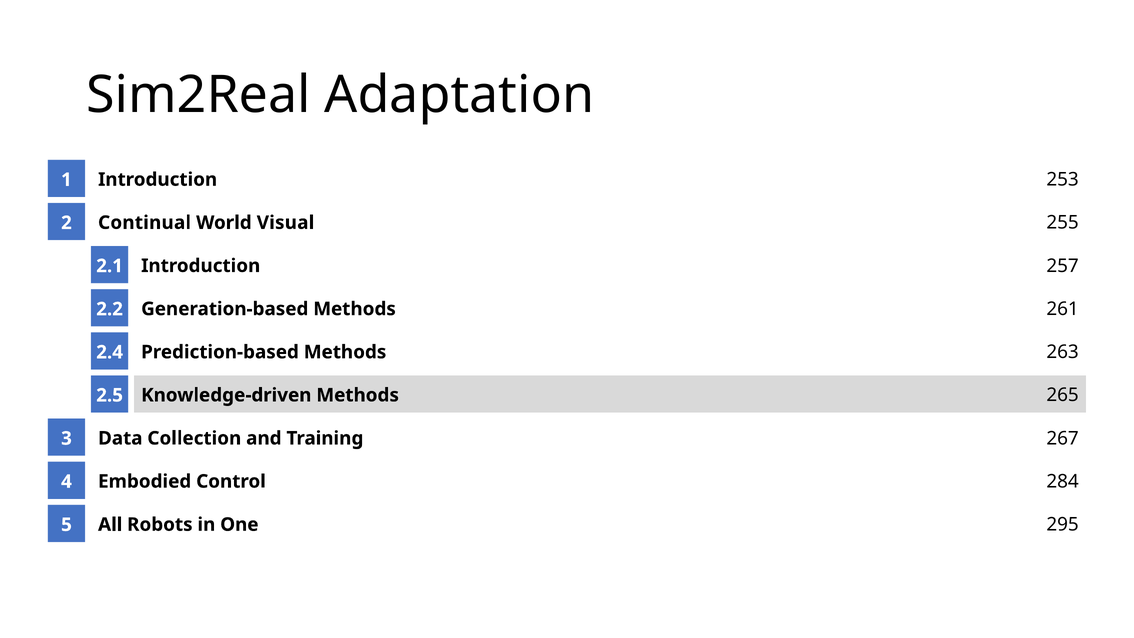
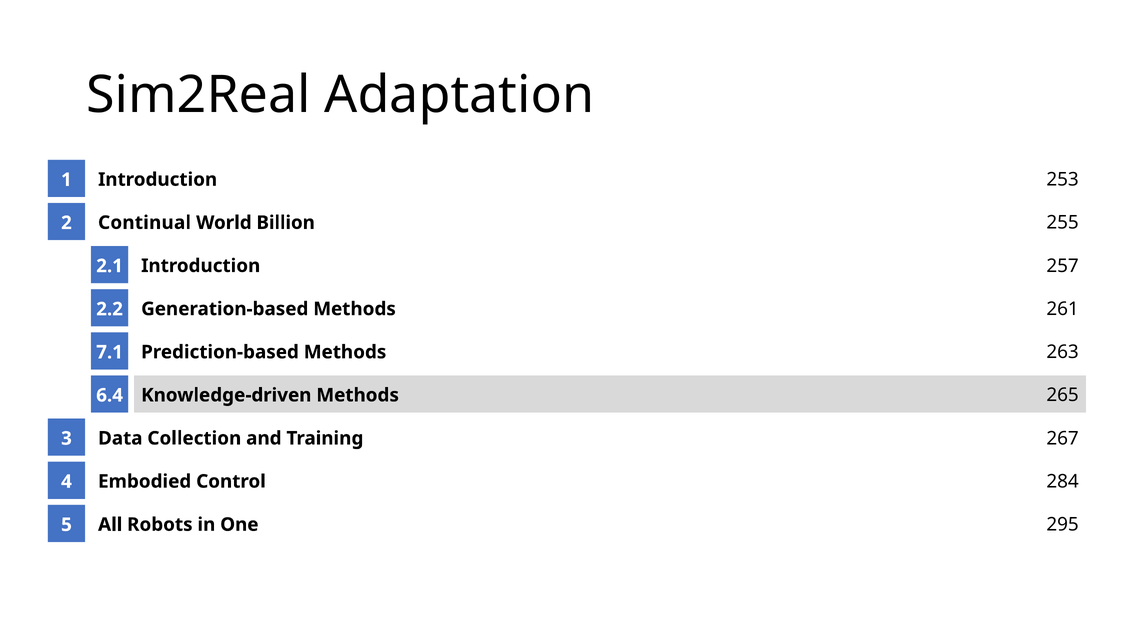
Visual: Visual -> Billion
2.4: 2.4 -> 7.1
2.5: 2.5 -> 6.4
